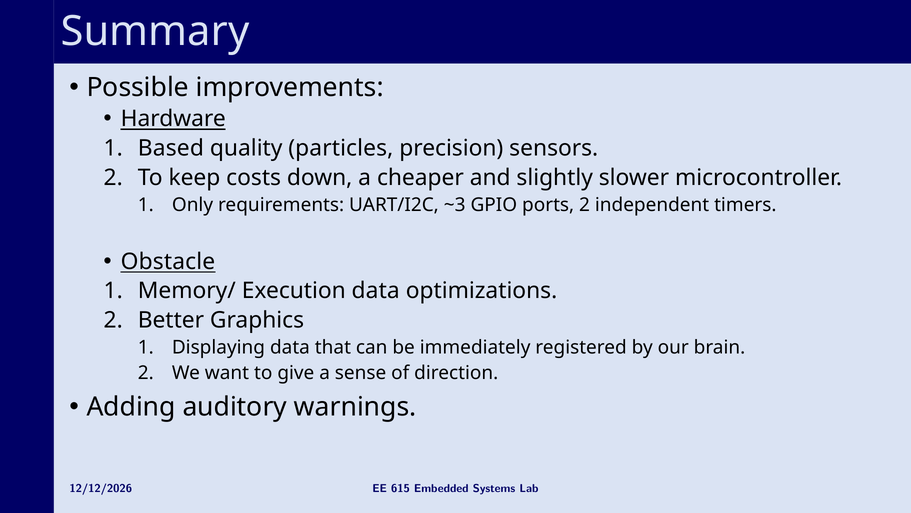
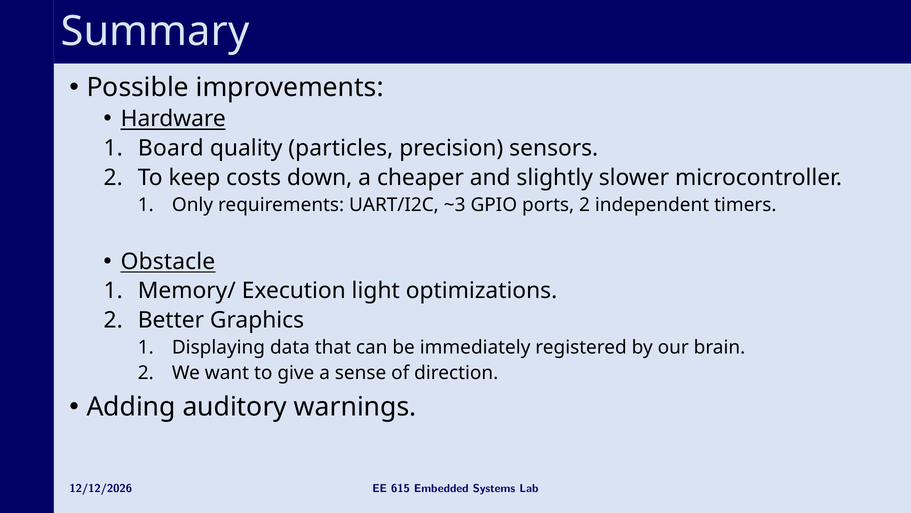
Based: Based -> Board
Execution data: data -> light
